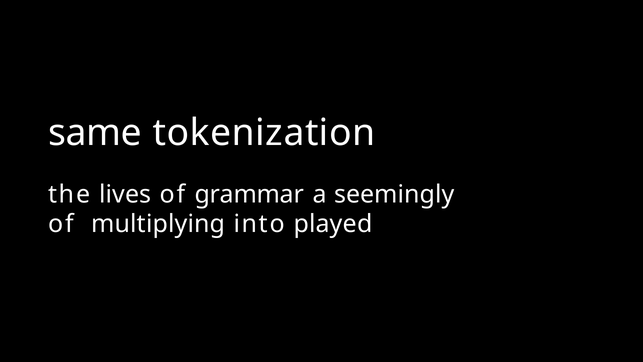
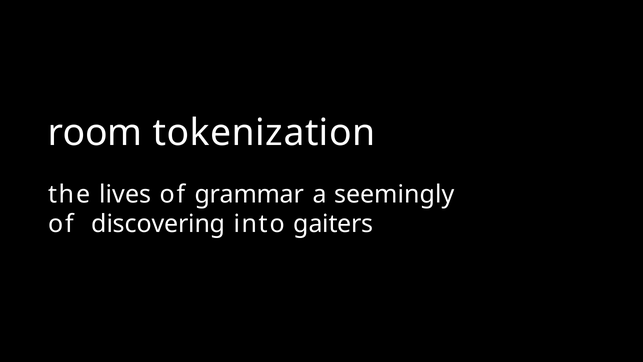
same: same -> room
multiplying: multiplying -> discovering
played: played -> gaiters
